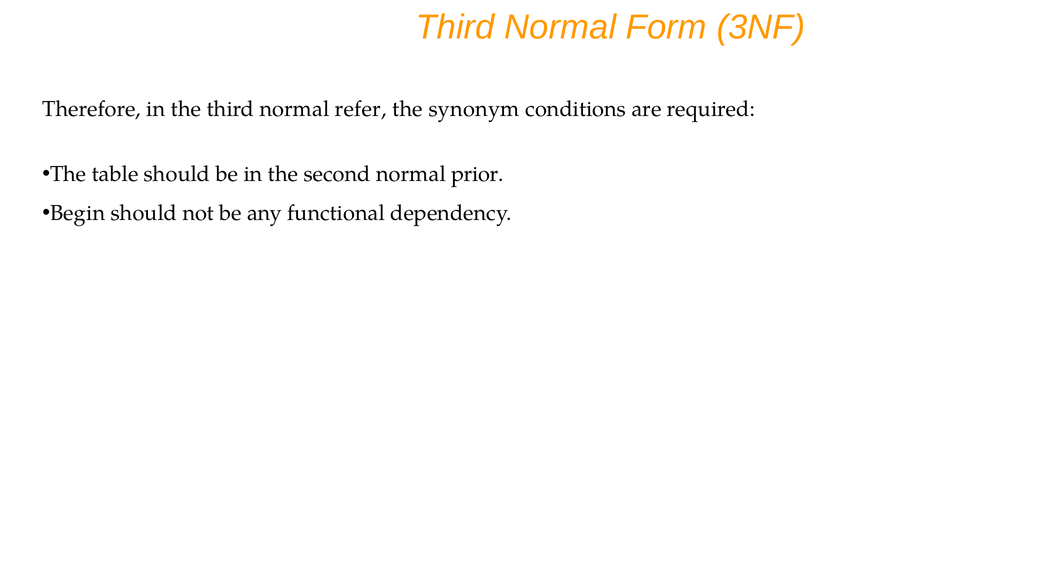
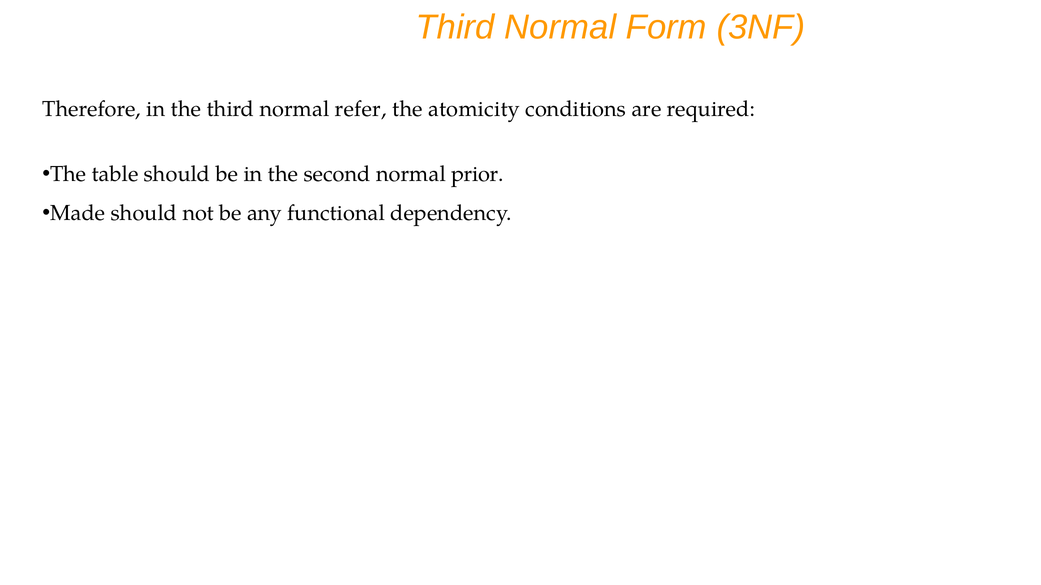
synonym: synonym -> atomicity
Begin: Begin -> Made
